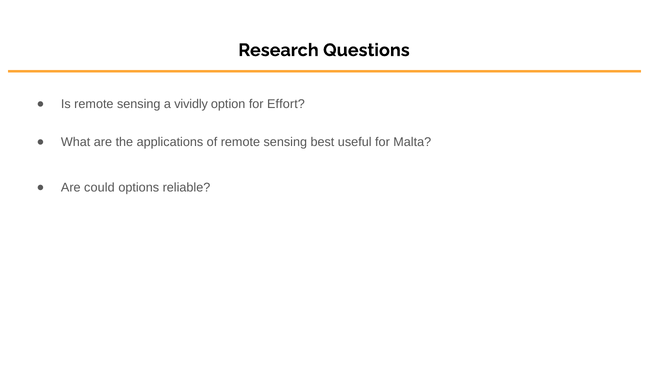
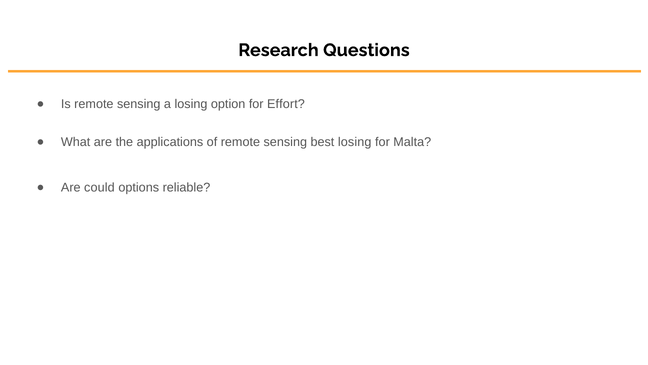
a vividly: vividly -> losing
best useful: useful -> losing
